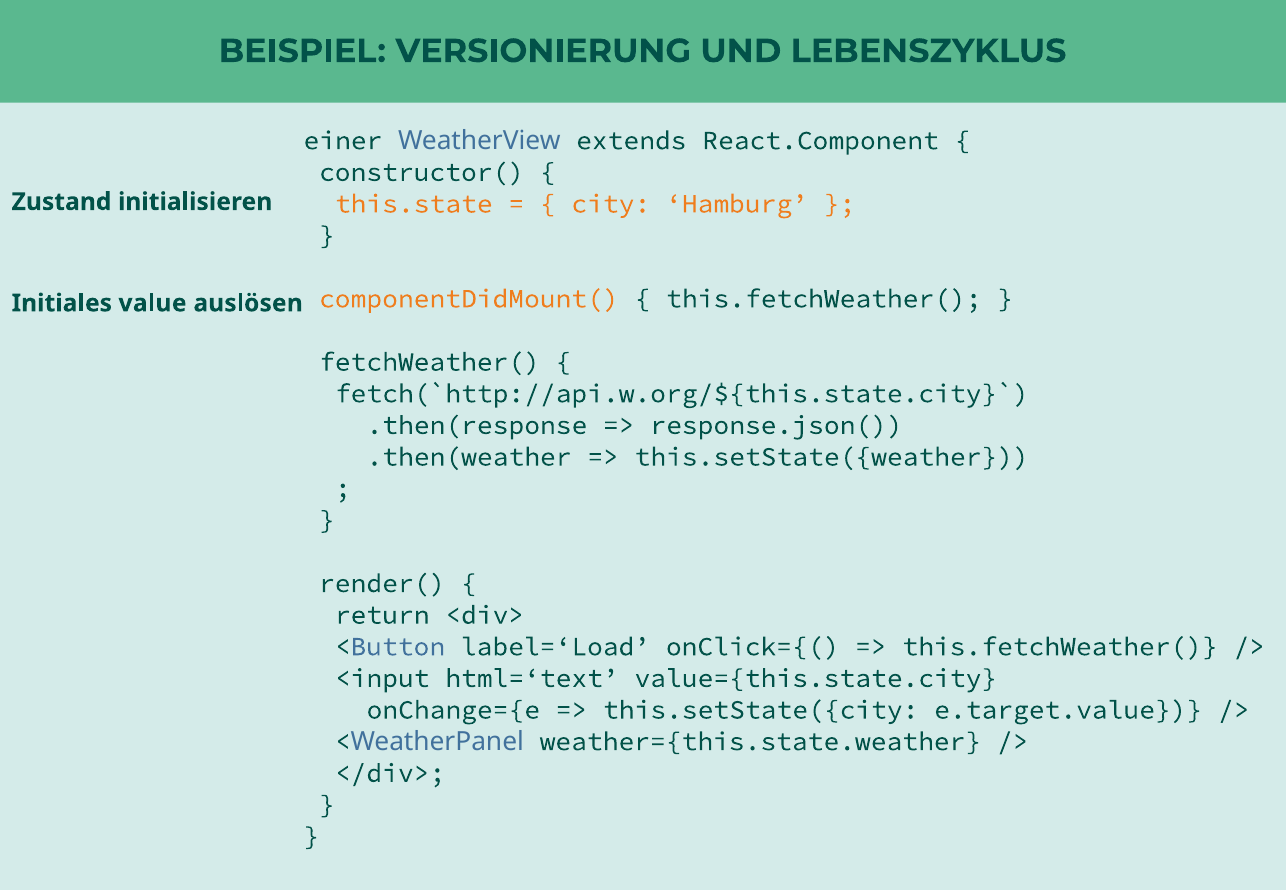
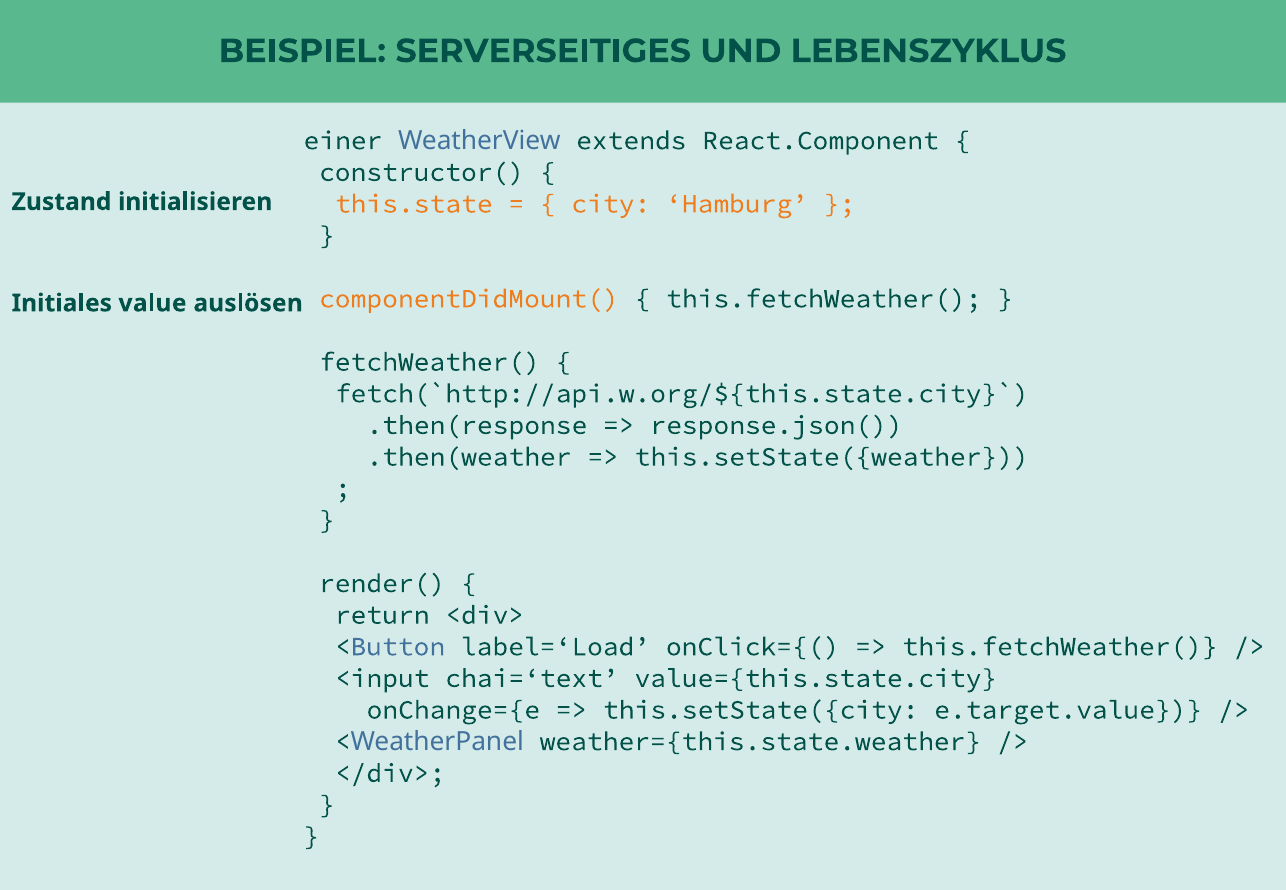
VERSIONIERUNG: VERSIONIERUNG -> SERVERSEITIGES
html=‘text: html=‘text -> chai=‘text
